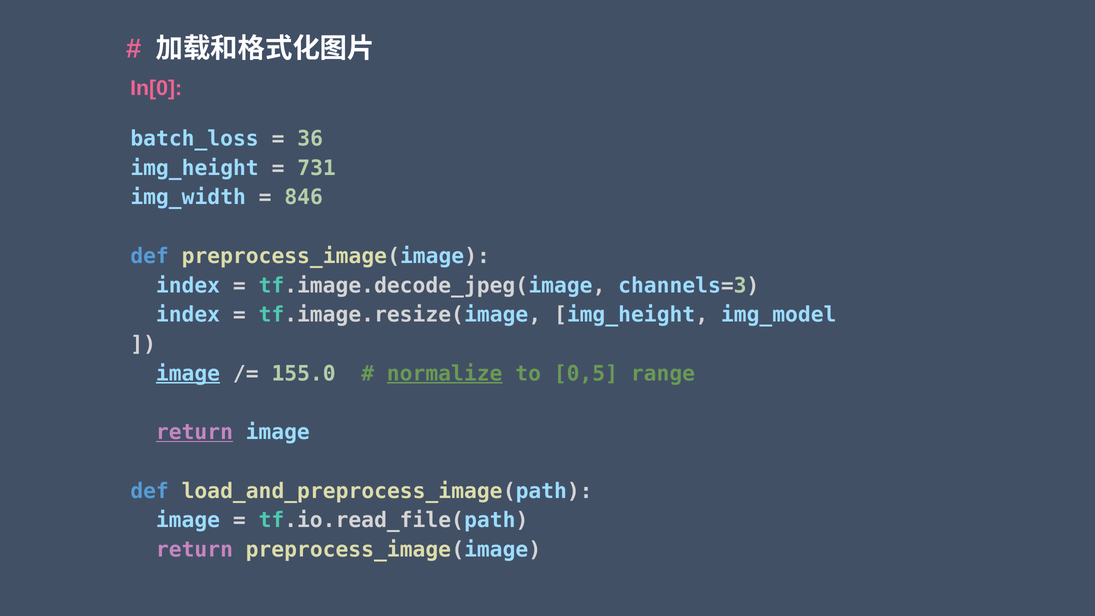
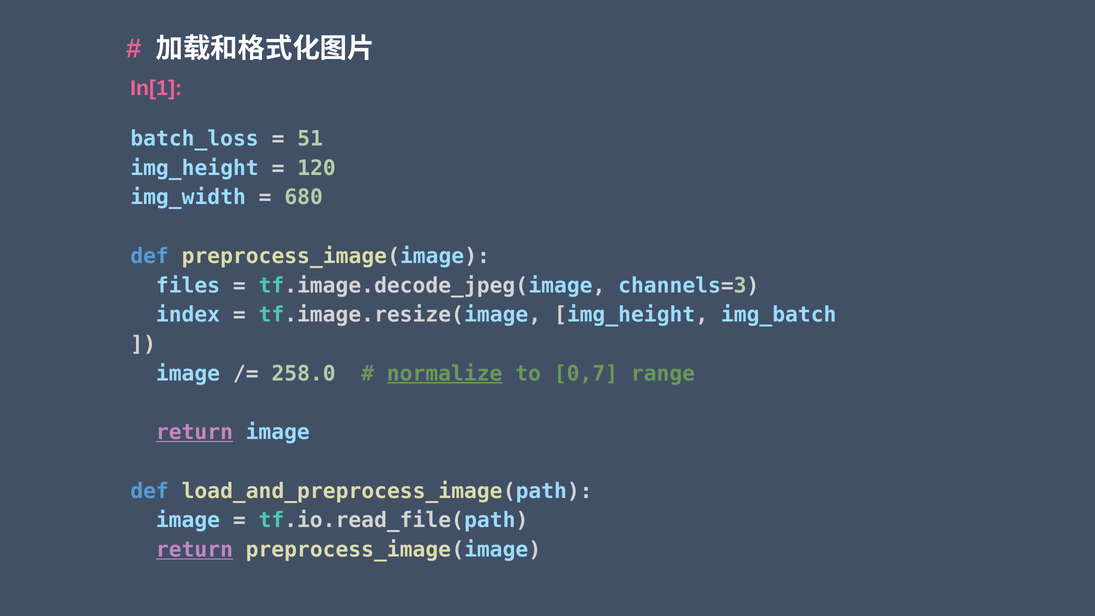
In[0: In[0 -> In[1
36: 36 -> 51
731: 731 -> 120
846: 846 -> 680
index at (188, 285): index -> files
img_model: img_model -> img_batch
image at (188, 374) underline: present -> none
155.0: 155.0 -> 258.0
0,5: 0,5 -> 0,7
return at (194, 550) underline: none -> present
